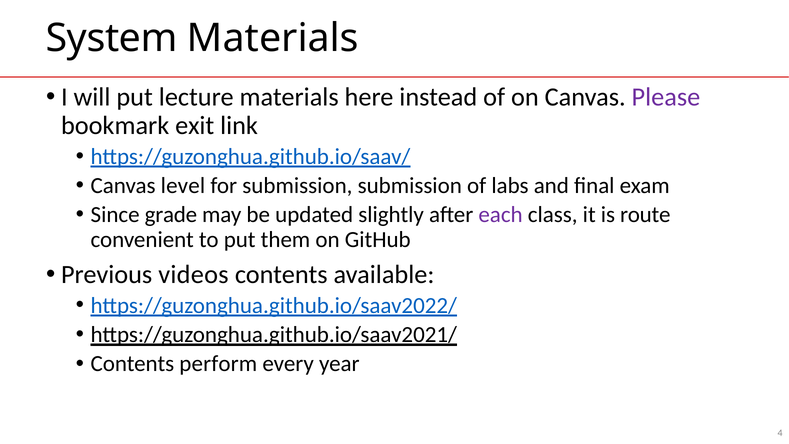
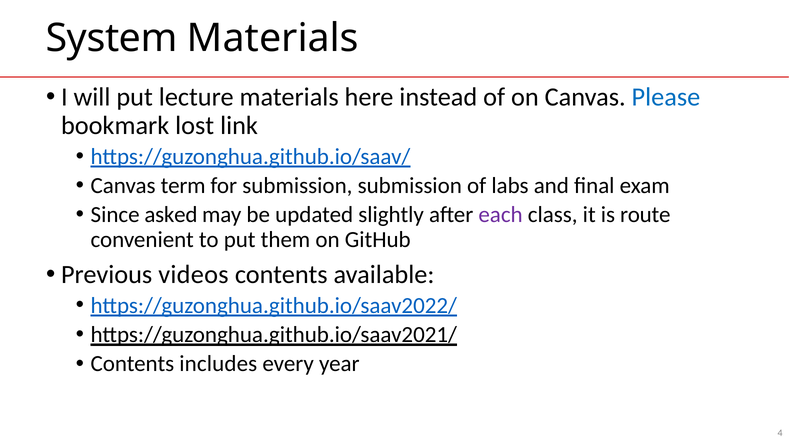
Please colour: purple -> blue
exit: exit -> lost
level: level -> term
grade: grade -> asked
perform: perform -> includes
